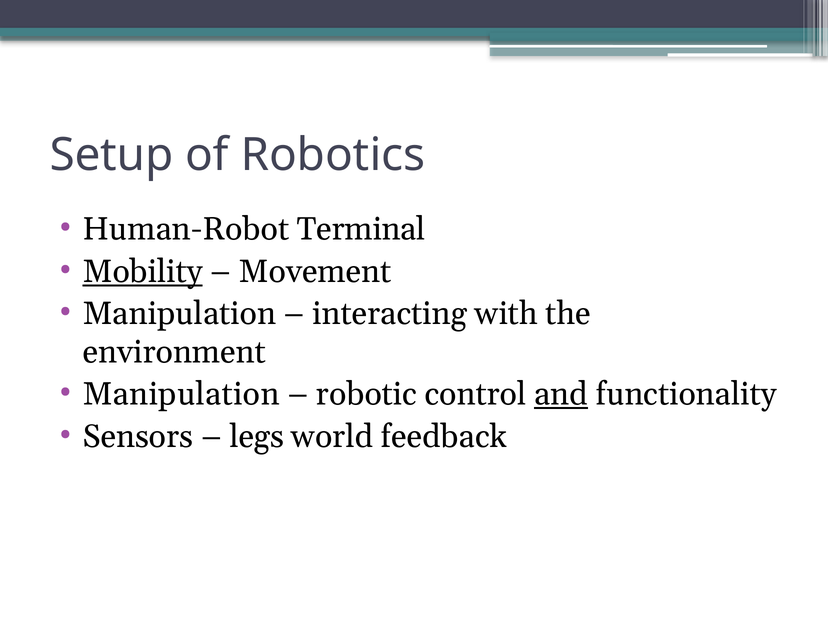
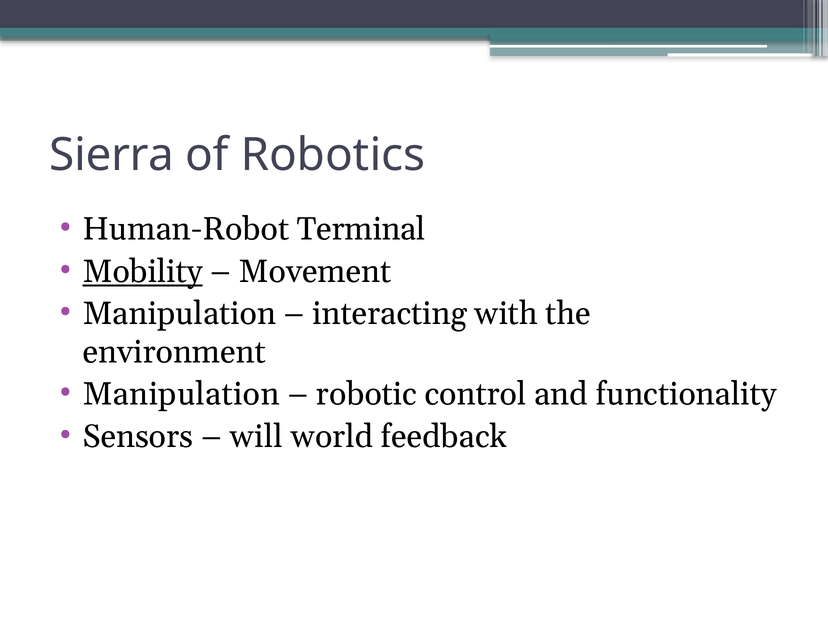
Setup: Setup -> Sierra
and underline: present -> none
legs: legs -> will
